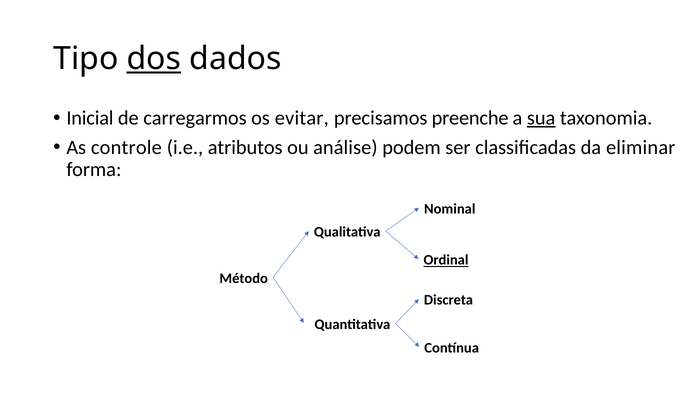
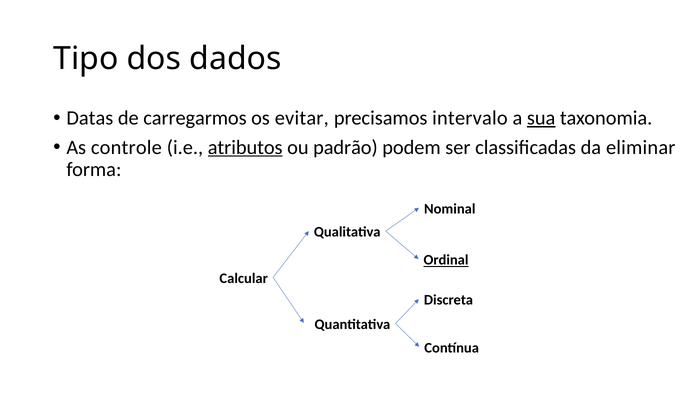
dos underline: present -> none
Inicial: Inicial -> Datas
preenche: preenche -> intervalo
atributos underline: none -> present
análise: análise -> padrão
Método: Método -> Calcular
